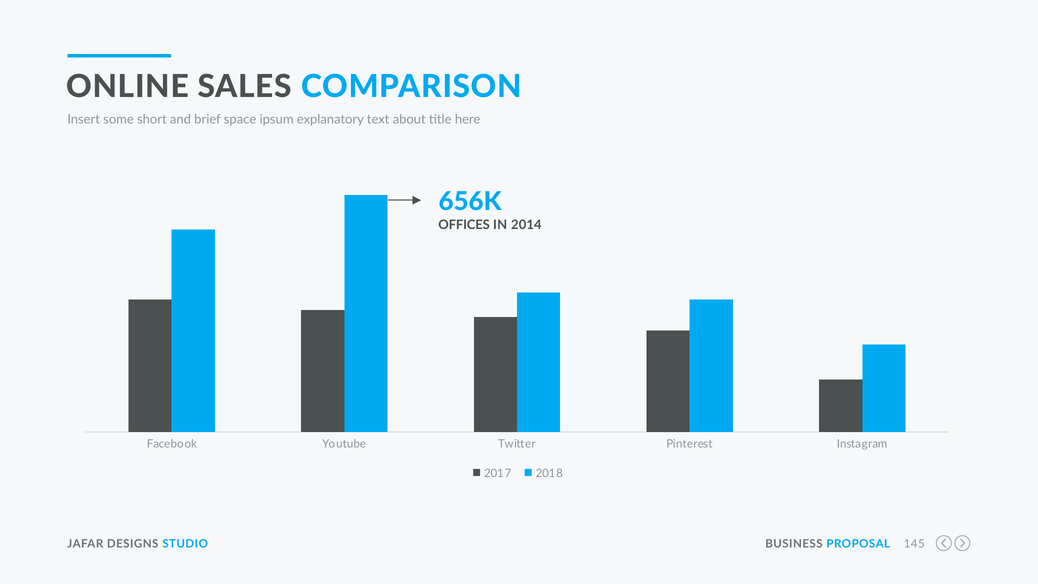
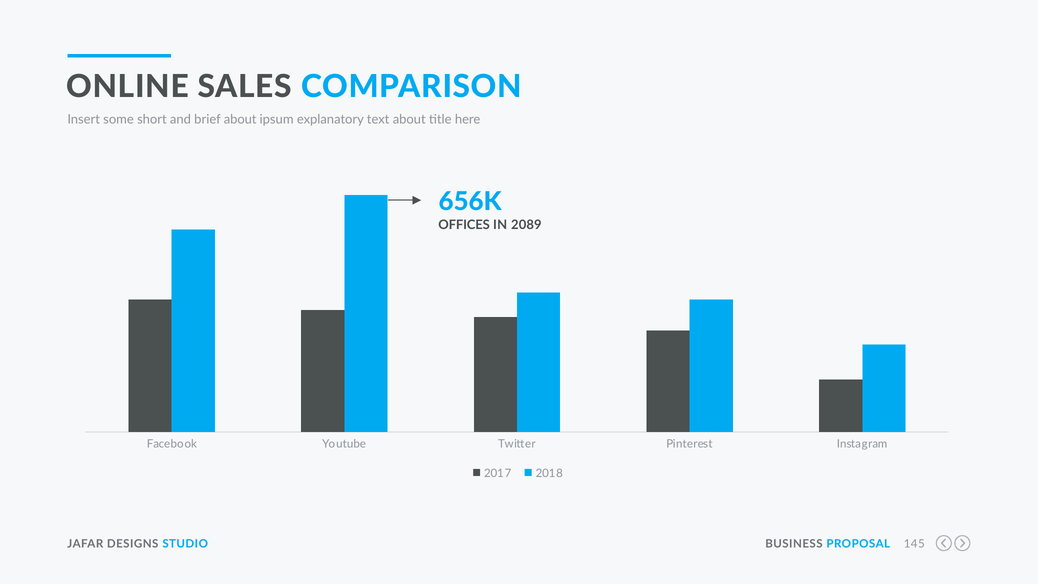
brief space: space -> about
2014: 2014 -> 2089
